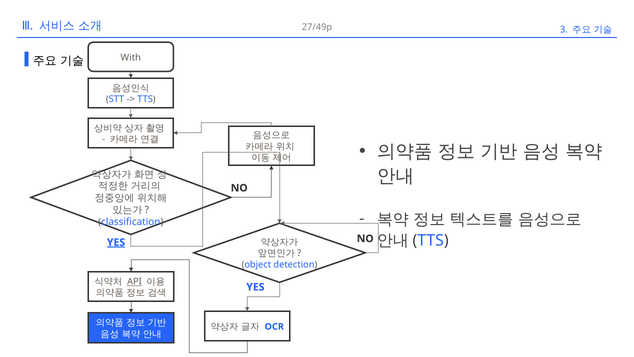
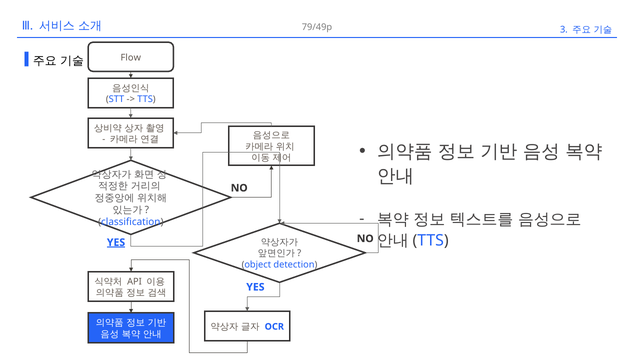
27/49p: 27/49p -> 79/49p
With: With -> Flow
API underline: present -> none
